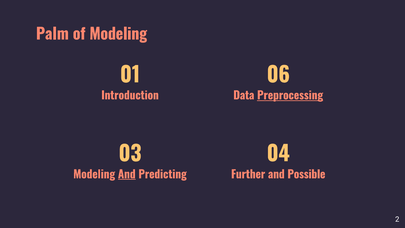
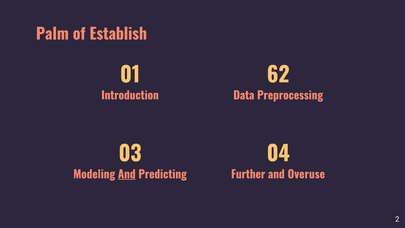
of Modeling: Modeling -> Establish
06: 06 -> 62
Preprocessing underline: present -> none
Possible: Possible -> Overuse
